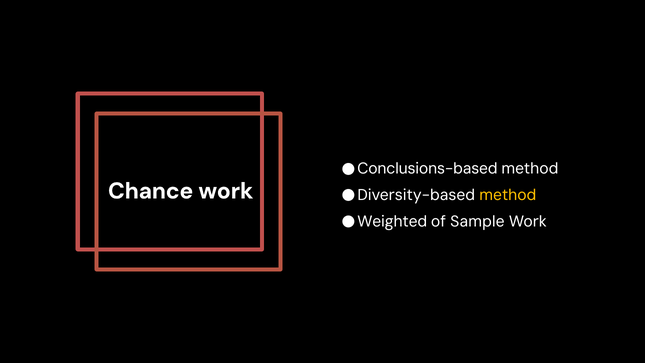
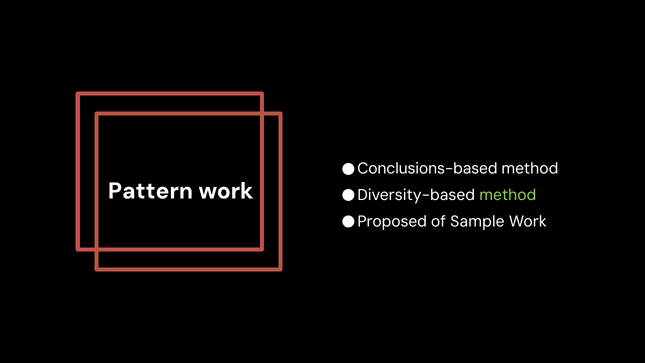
Chance: Chance -> Pattern
method at (508, 195) colour: yellow -> light green
Weighted: Weighted -> Proposed
